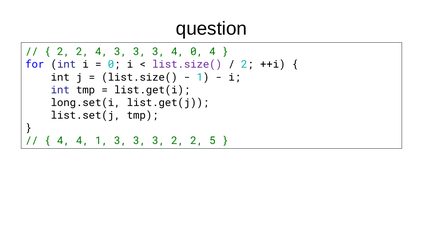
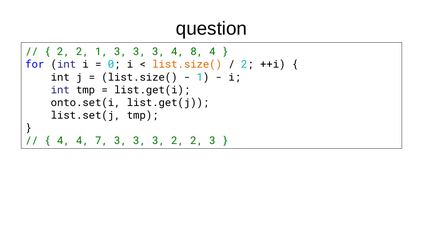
2 4: 4 -> 1
4 0: 0 -> 8
list.size( at (187, 64) colour: purple -> orange
long.set(i: long.set(i -> onto.set(i
4 1: 1 -> 7
2 5: 5 -> 3
